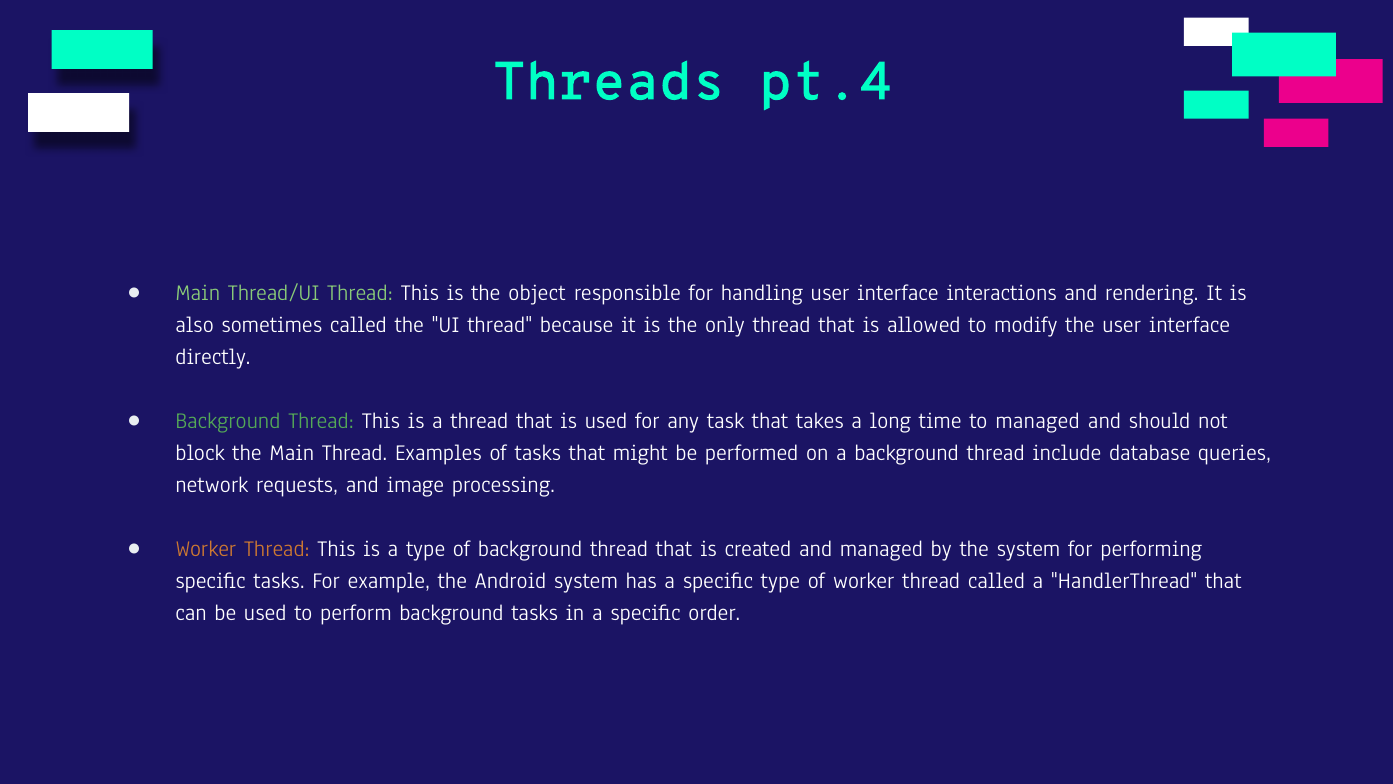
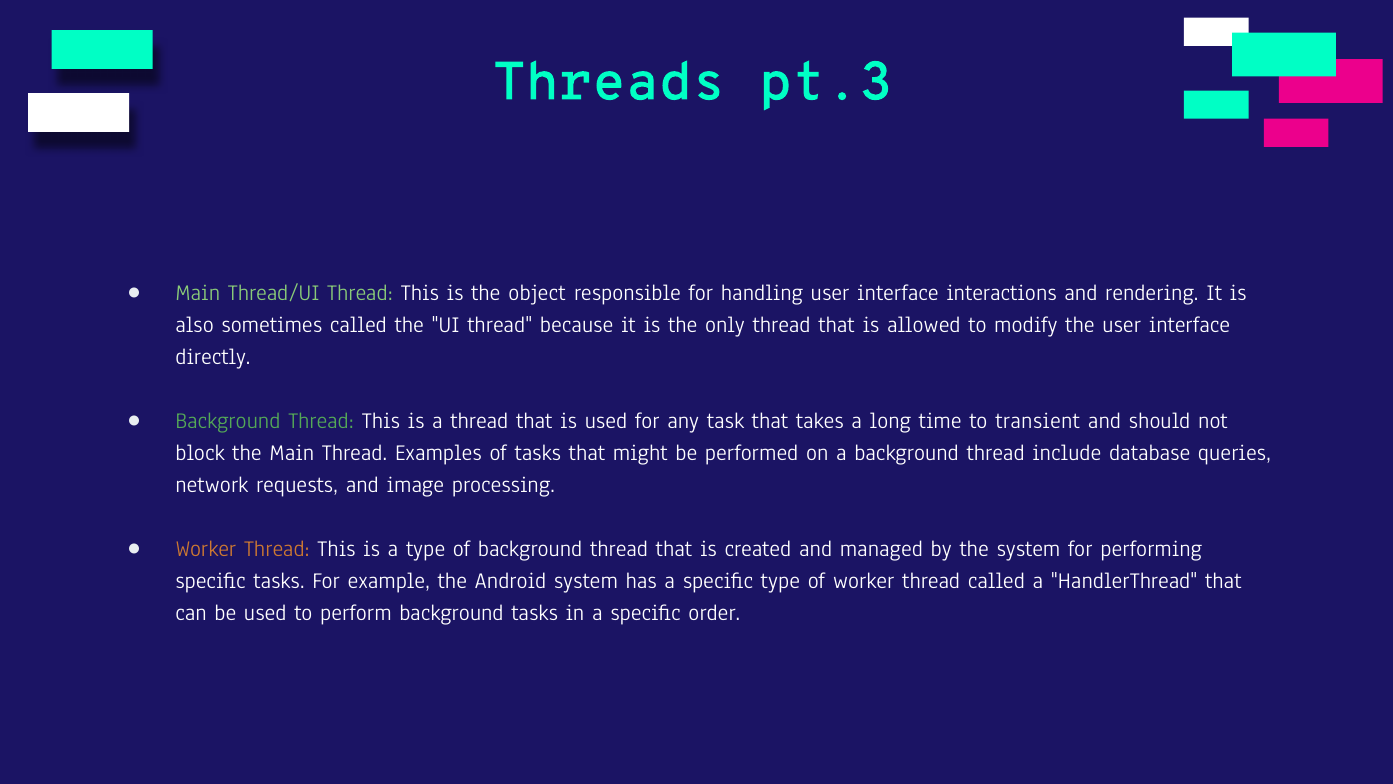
pt.4: pt.4 -> pt.3
to managed: managed -> transient
